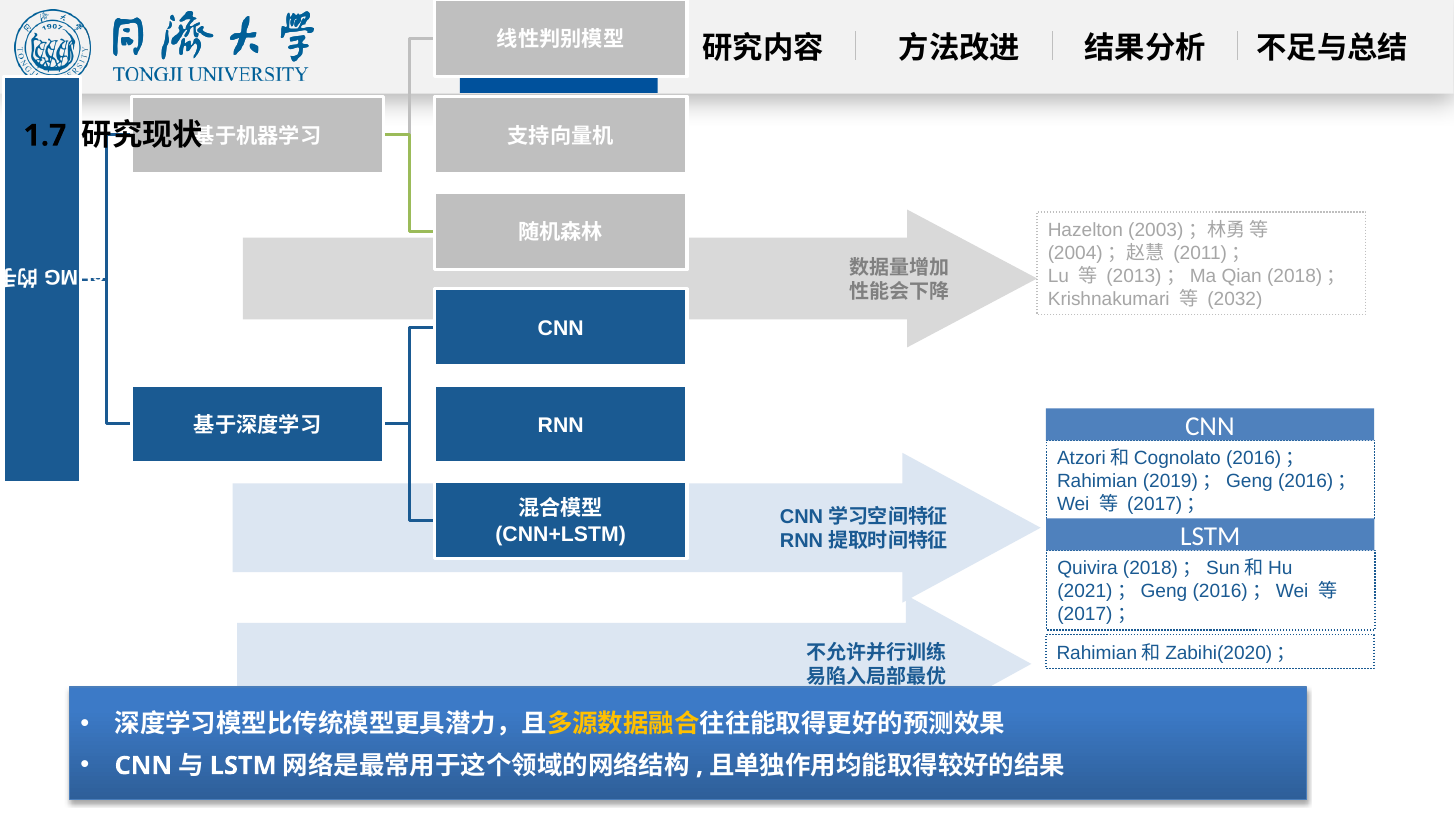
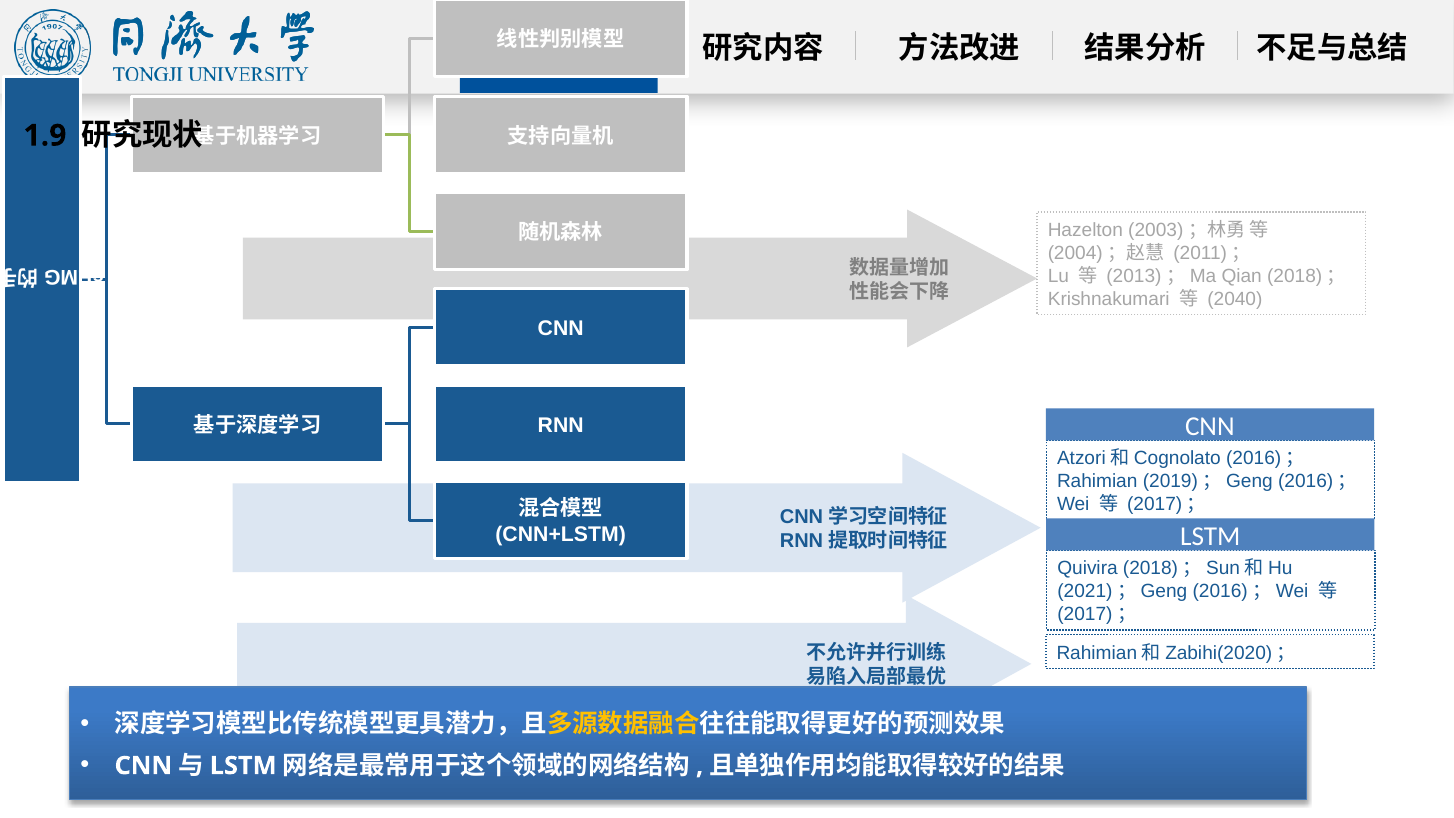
1.7: 1.7 -> 1.9
2032: 2032 -> 2040
